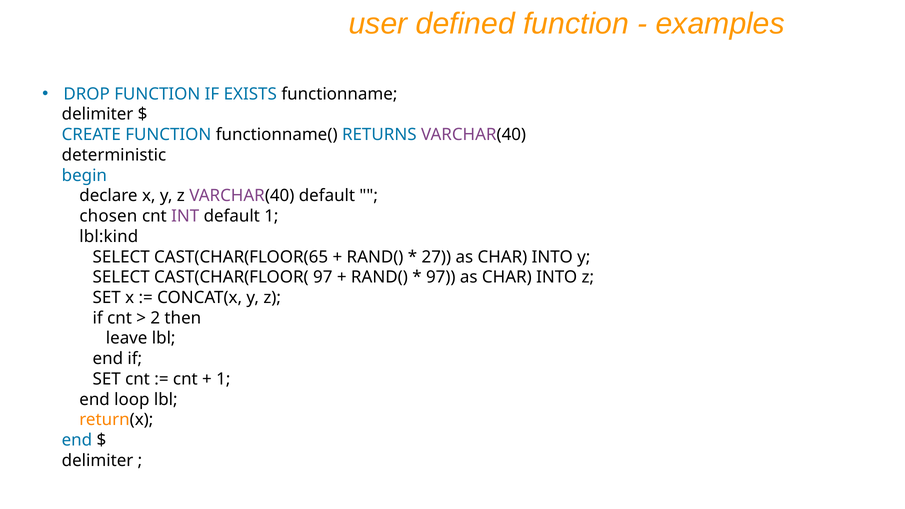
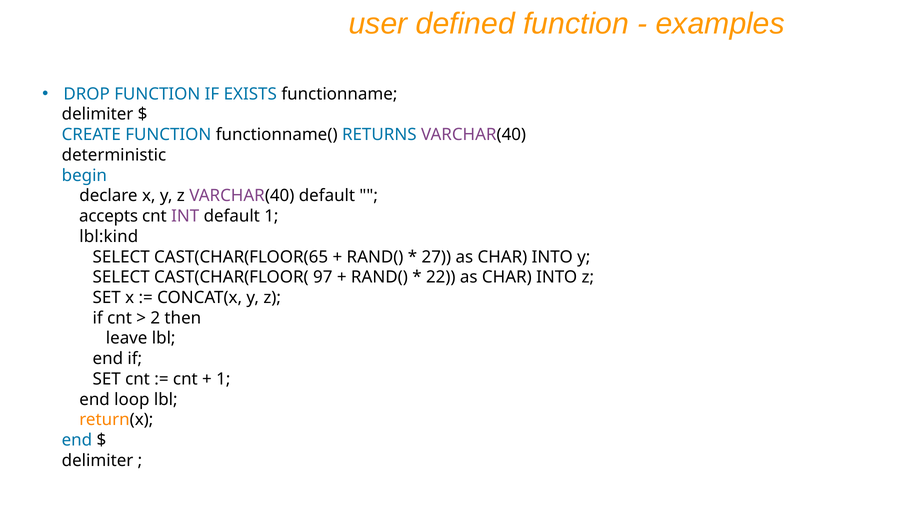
chosen: chosen -> accepts
97 at (441, 277): 97 -> 22
